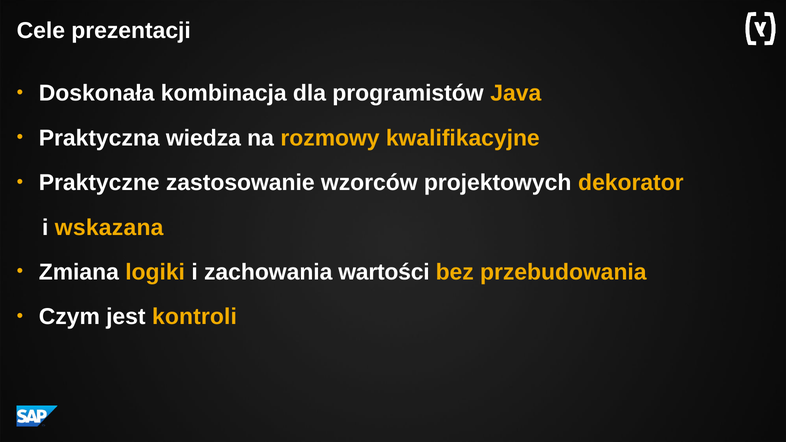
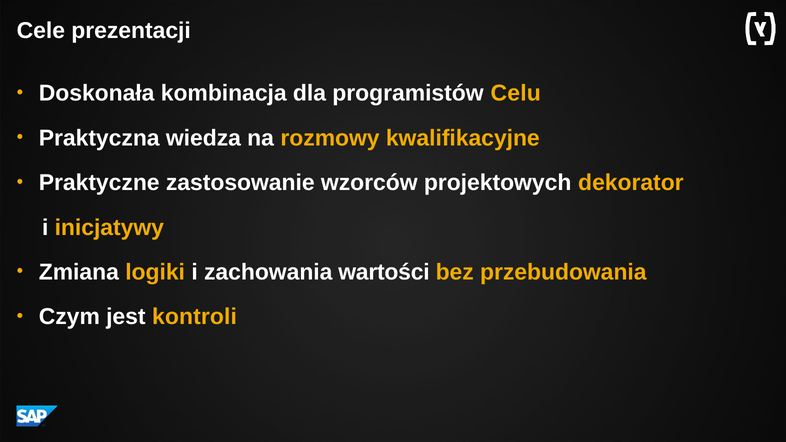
Java: Java -> Celu
wskazana: wskazana -> inicjatywy
